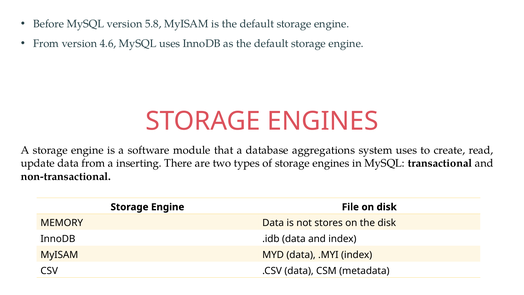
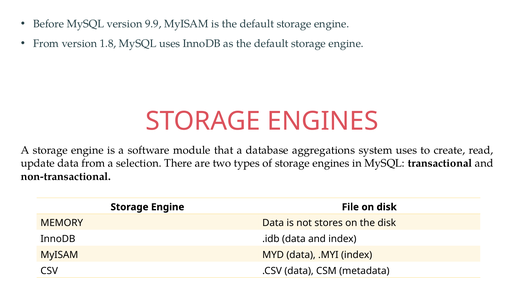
5.8: 5.8 -> 9.9
4.6: 4.6 -> 1.8
inserting: inserting -> selection
